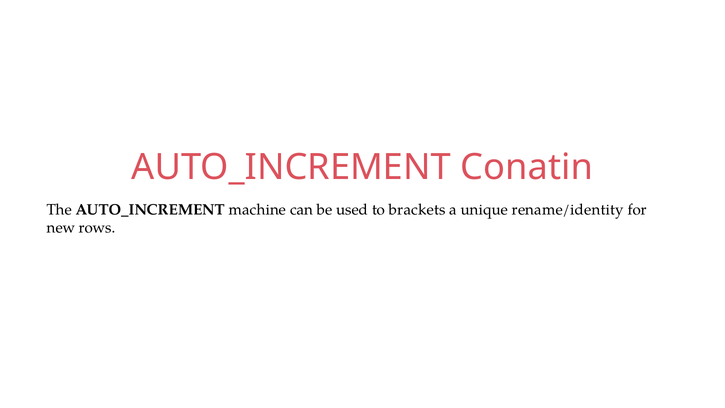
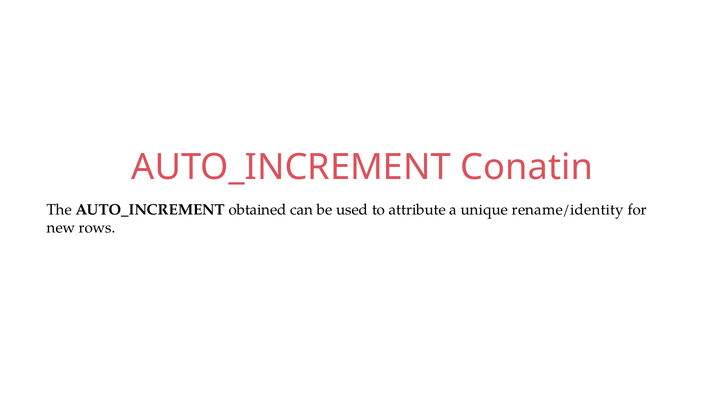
machine: machine -> obtained
brackets: brackets -> attribute
